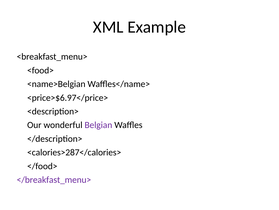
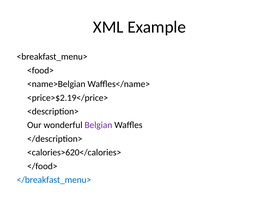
<price>$6.97</price>: <price>$6.97</price> -> <price>$2.19</price>
<calories>287</calories>: <calories>287</calories> -> <calories>620</calories>
</breakfast_menu> colour: purple -> blue
